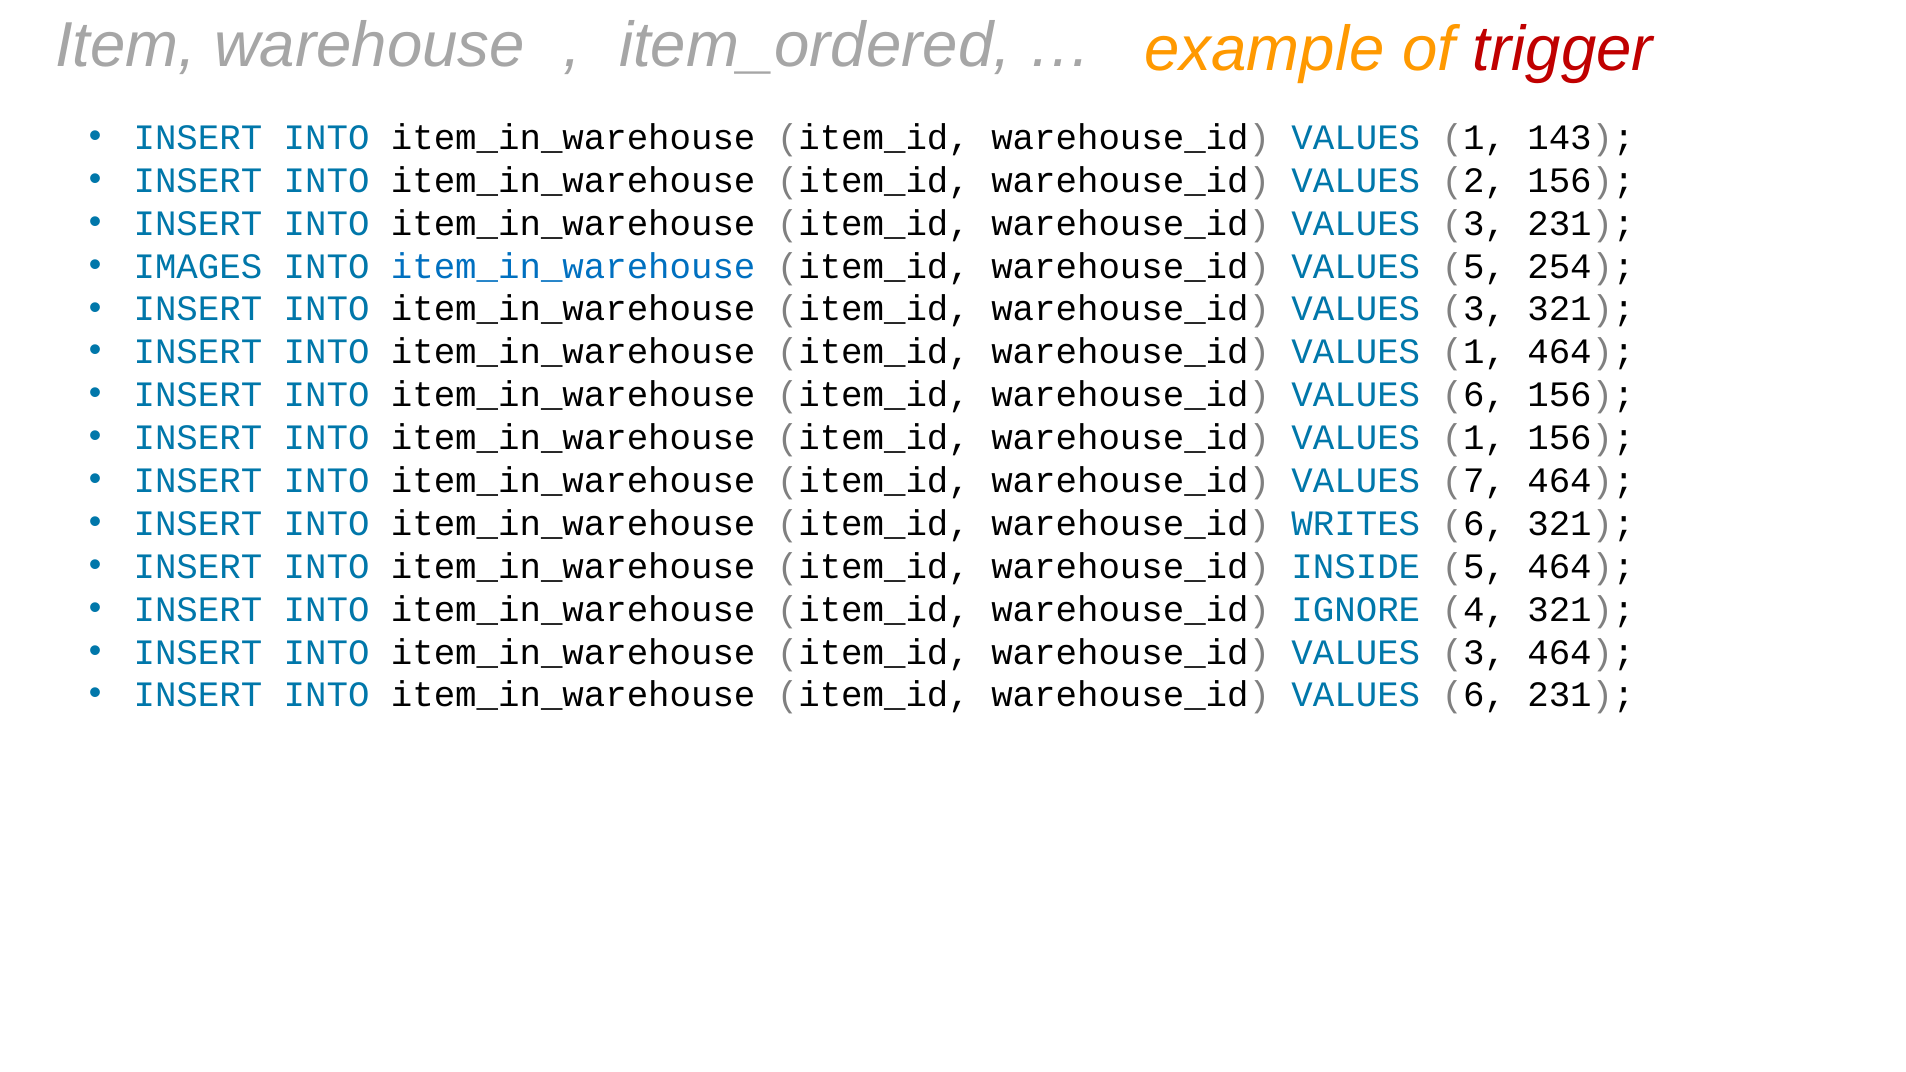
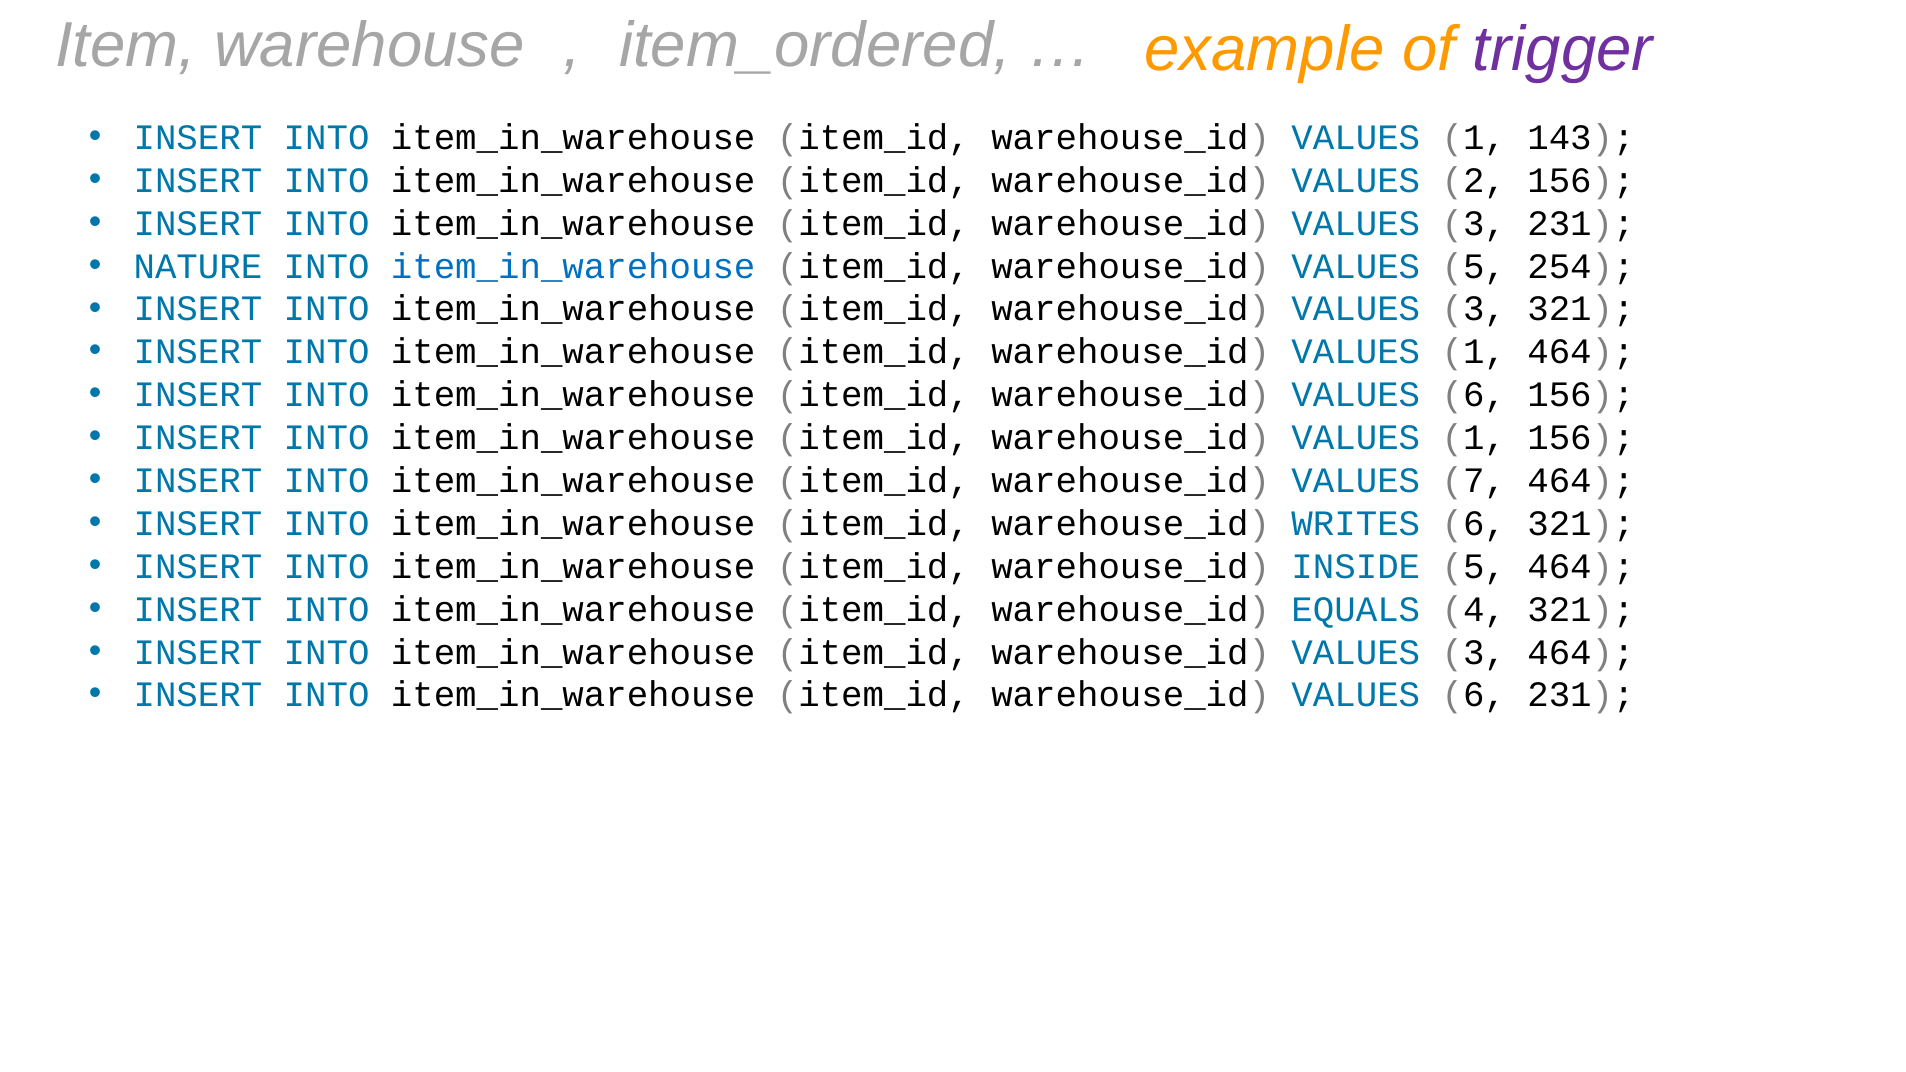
trigger colour: red -> purple
IMAGES: IMAGES -> NATURE
IGNORE: IGNORE -> EQUALS
